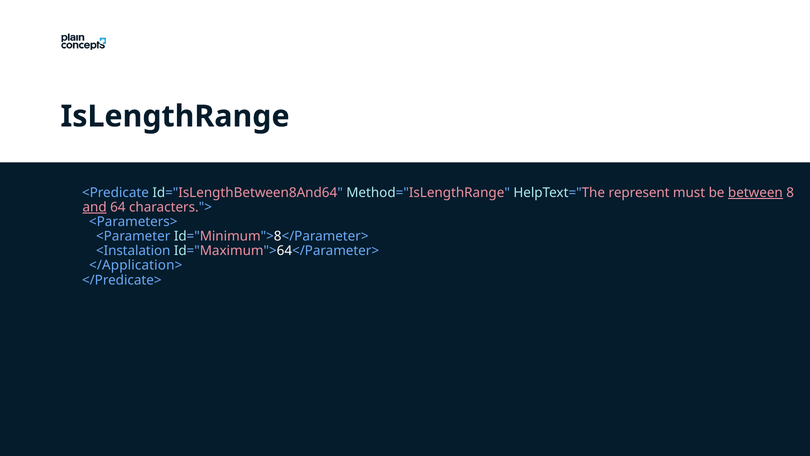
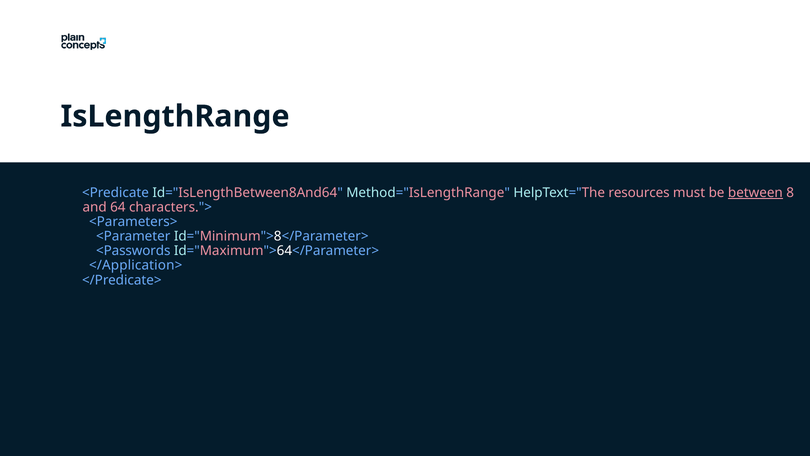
represent: represent -> resources
and underline: present -> none
<Instalation: <Instalation -> <Passwords
